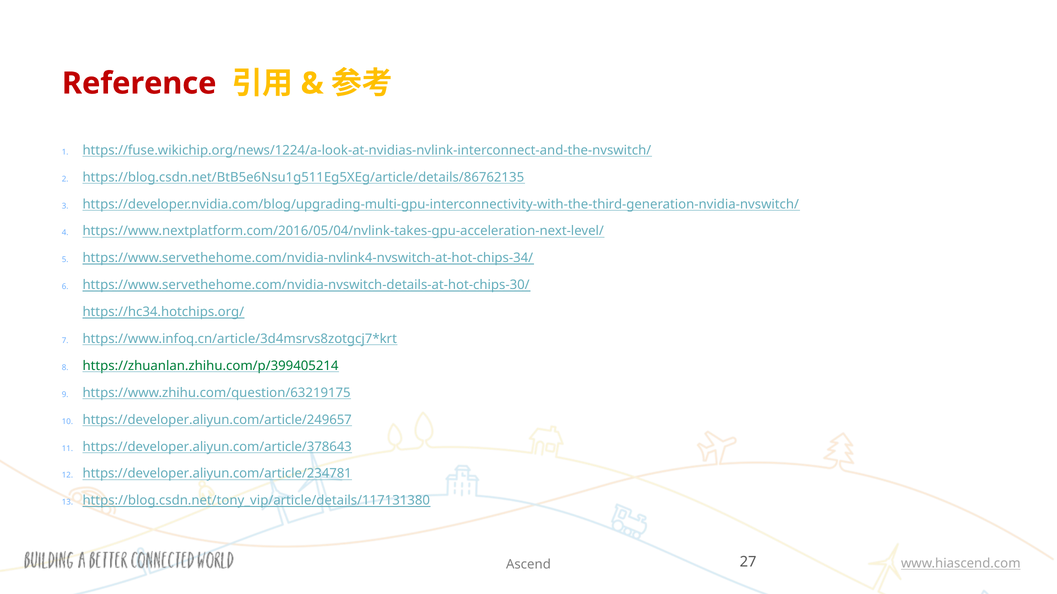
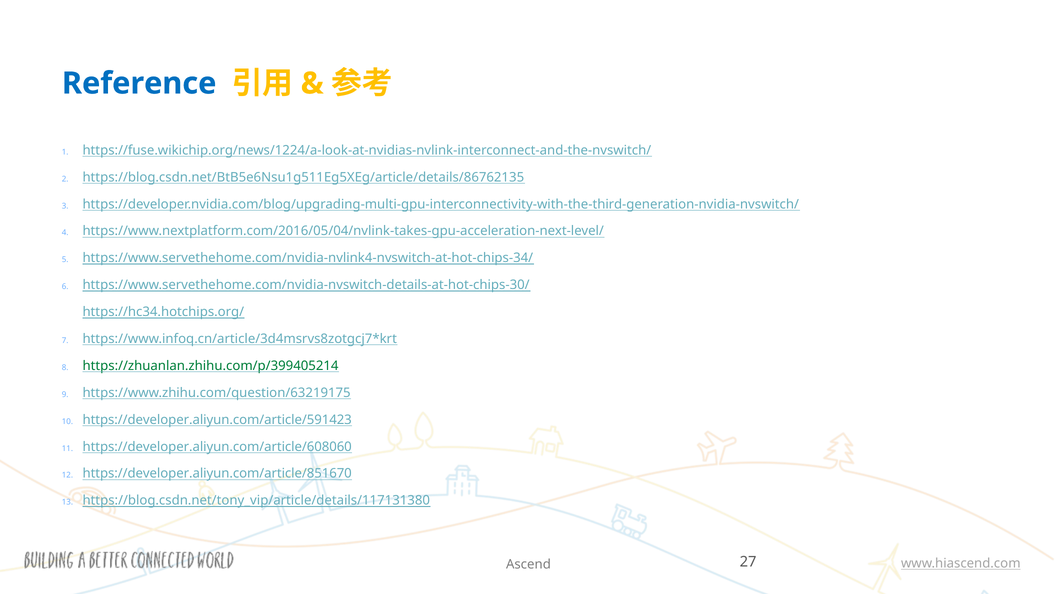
Reference colour: red -> blue
https://developer.aliyun.com/article/249657: https://developer.aliyun.com/article/249657 -> https://developer.aliyun.com/article/591423
https://developer.aliyun.com/article/378643: https://developer.aliyun.com/article/378643 -> https://developer.aliyun.com/article/608060
https://developer.aliyun.com/article/234781: https://developer.aliyun.com/article/234781 -> https://developer.aliyun.com/article/851670
